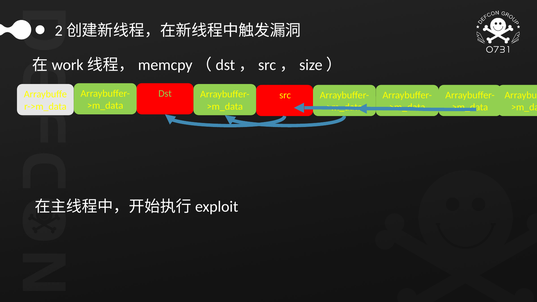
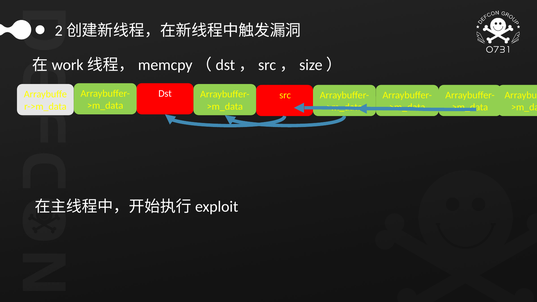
Dst colour: light green -> white
